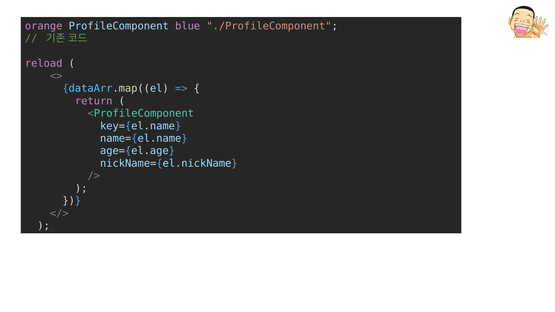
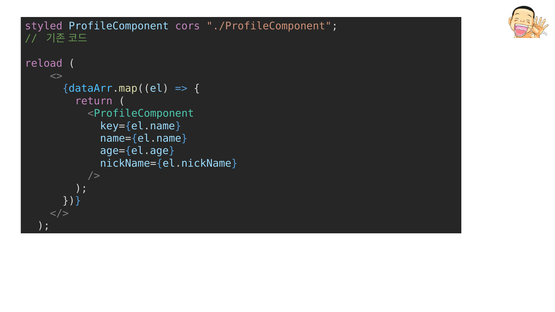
orange: orange -> styled
blue: blue -> cors
